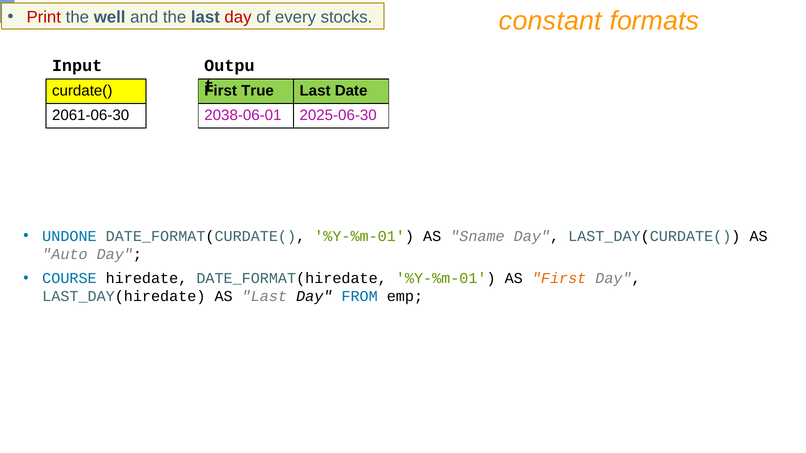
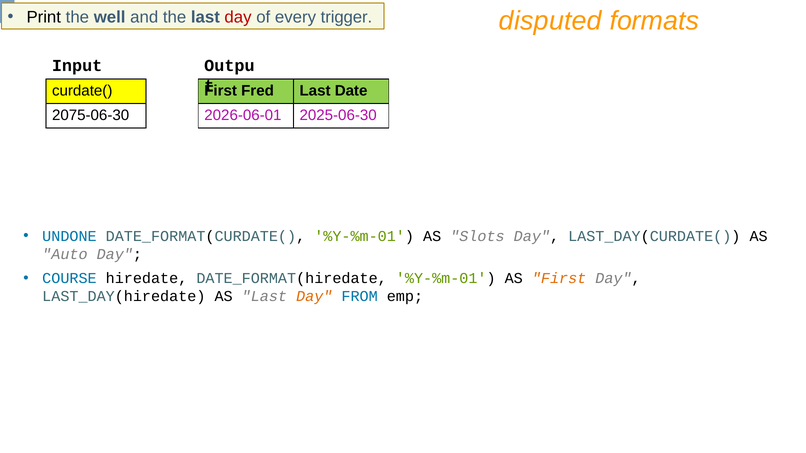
Print colour: red -> black
stocks: stocks -> trigger
constant: constant -> disputed
True: True -> Fred
2061-06-30: 2061-06-30 -> 2075-06-30
2038-06-01: 2038-06-01 -> 2026-06-01
Sname: Sname -> Slots
Day at (314, 297) colour: black -> orange
